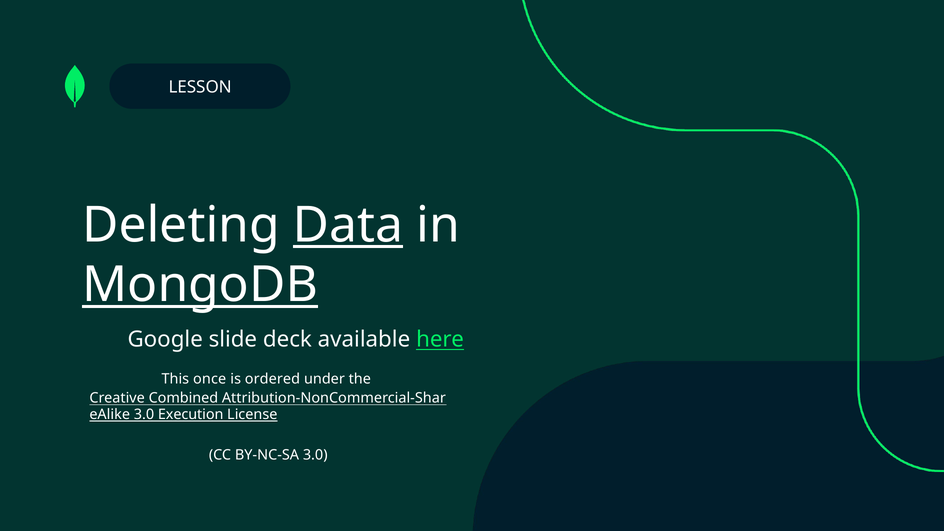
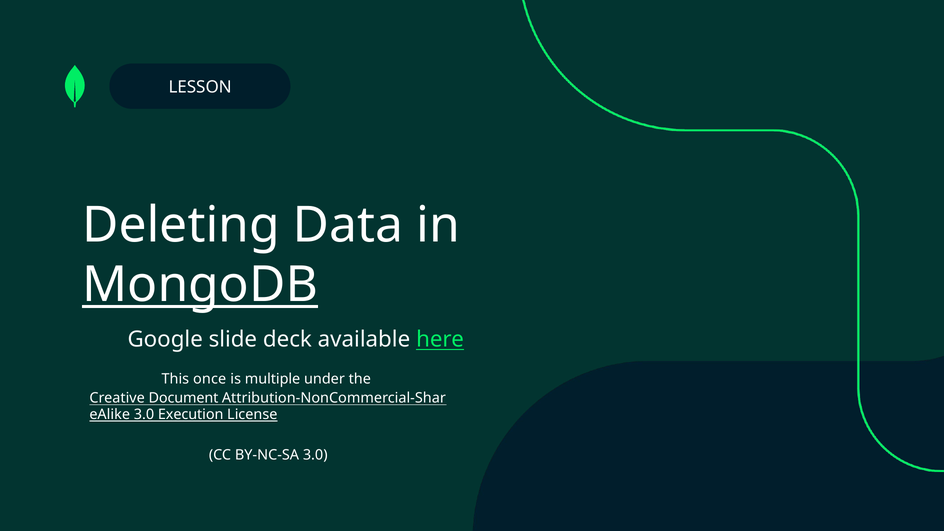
Data underline: present -> none
ordered: ordered -> multiple
Combined: Combined -> Document
